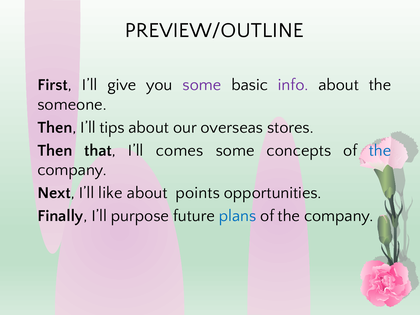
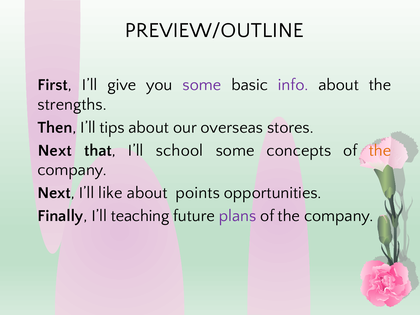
someone: someone -> strengths
Then at (55, 150): Then -> Next
comes: comes -> school
the at (380, 150) colour: blue -> orange
purpose: purpose -> teaching
plans colour: blue -> purple
